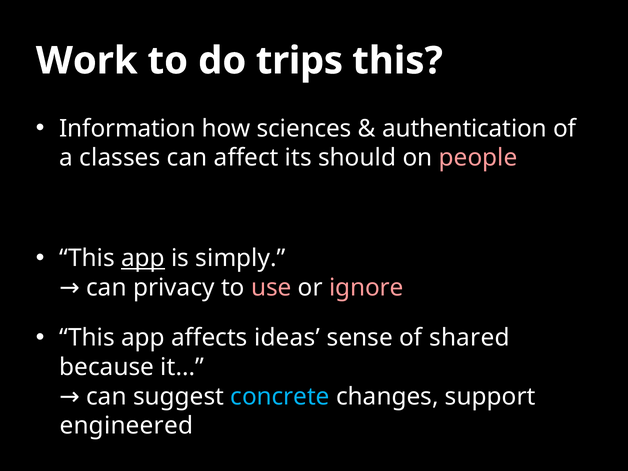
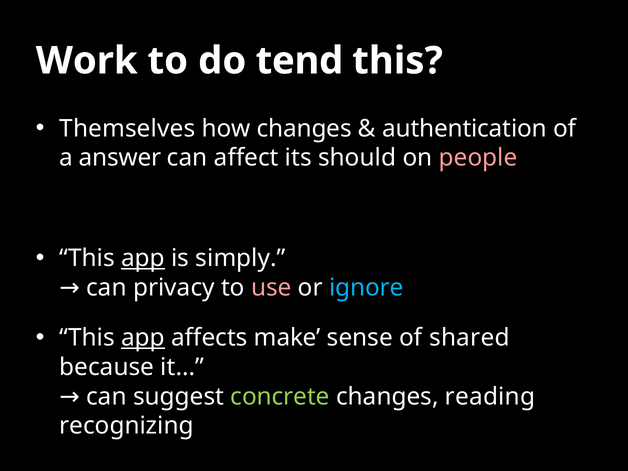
trips: trips -> tend
Information: Information -> Themselves
how sciences: sciences -> changes
classes: classes -> answer
ignore colour: pink -> light blue
app at (143, 338) underline: none -> present
ideas: ideas -> make
concrete colour: light blue -> light green
support: support -> reading
engineered: engineered -> recognizing
